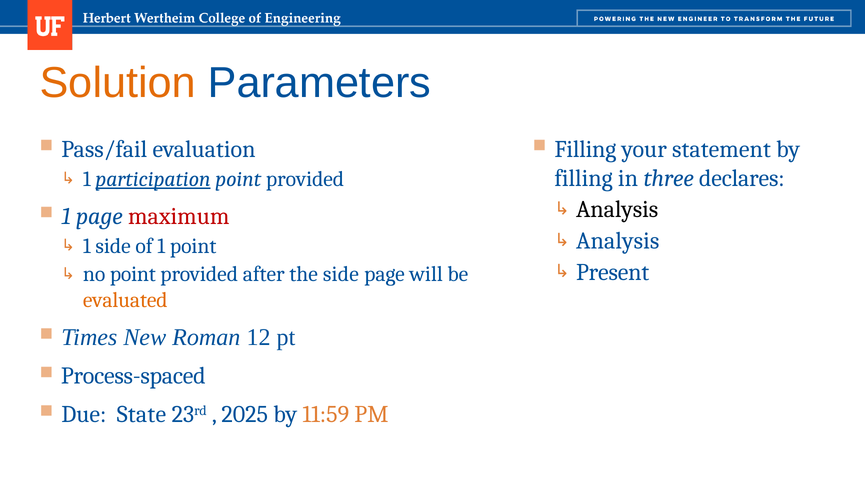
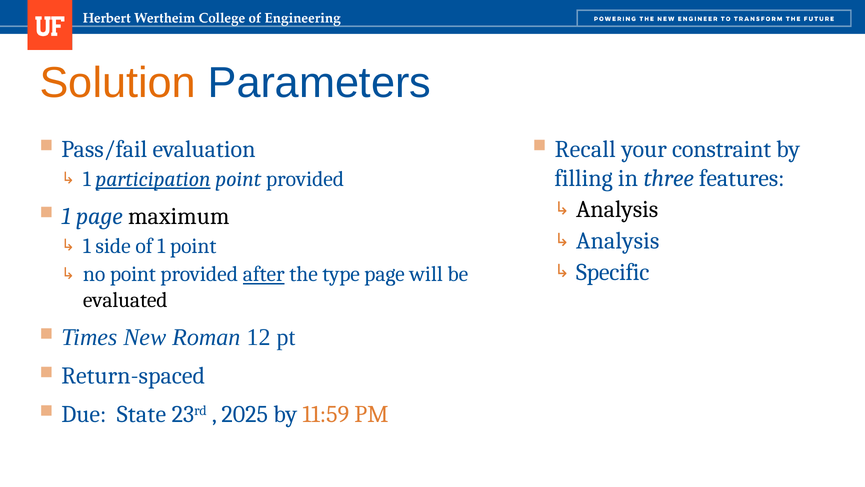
Filling at (585, 149): Filling -> Recall
statement: statement -> constraint
declares: declares -> features
maximum colour: red -> black
Present: Present -> Specific
after underline: none -> present
the side: side -> type
evaluated colour: orange -> black
Process-spaced: Process-spaced -> Return-spaced
